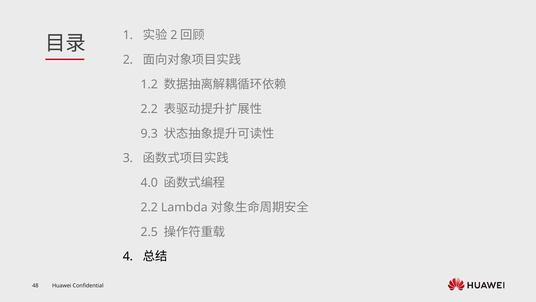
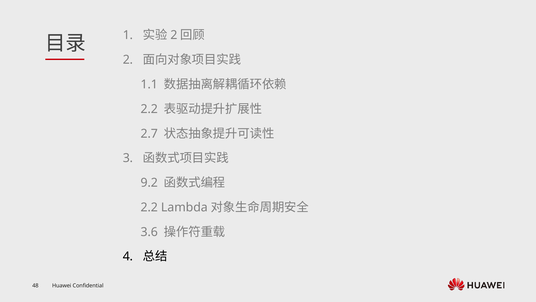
1.2: 1.2 -> 1.1
9.3: 9.3 -> 2.7
4.0: 4.0 -> 9.2
2.5: 2.5 -> 3.6
